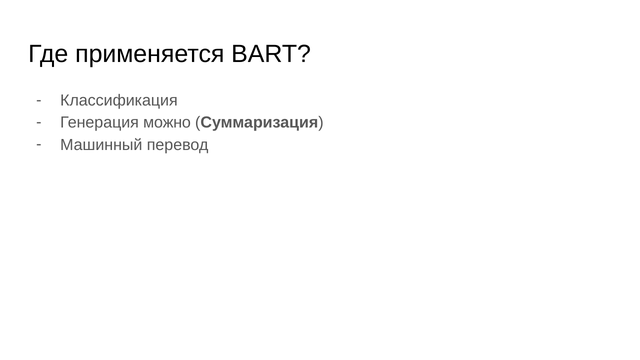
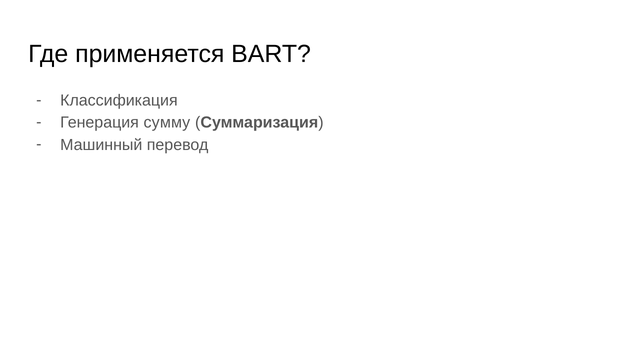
можно: можно -> сумму
